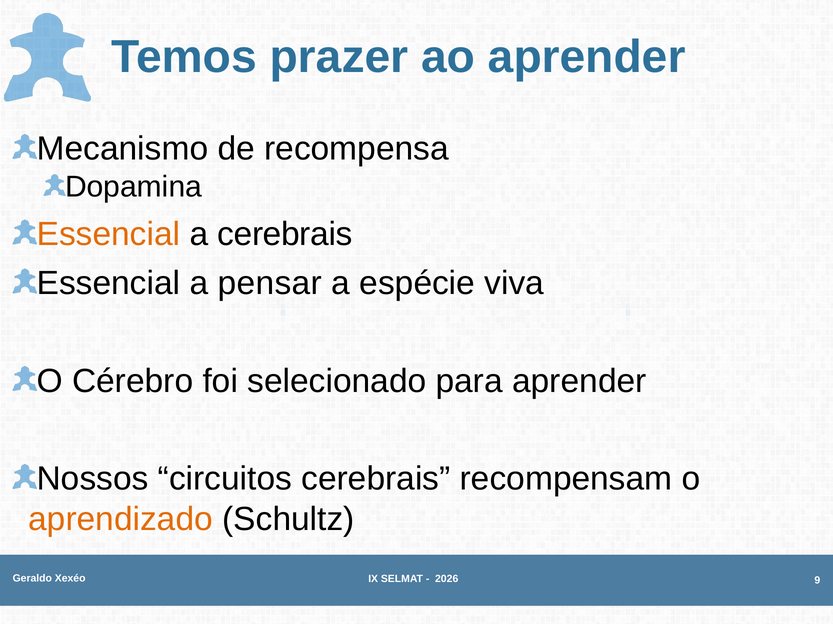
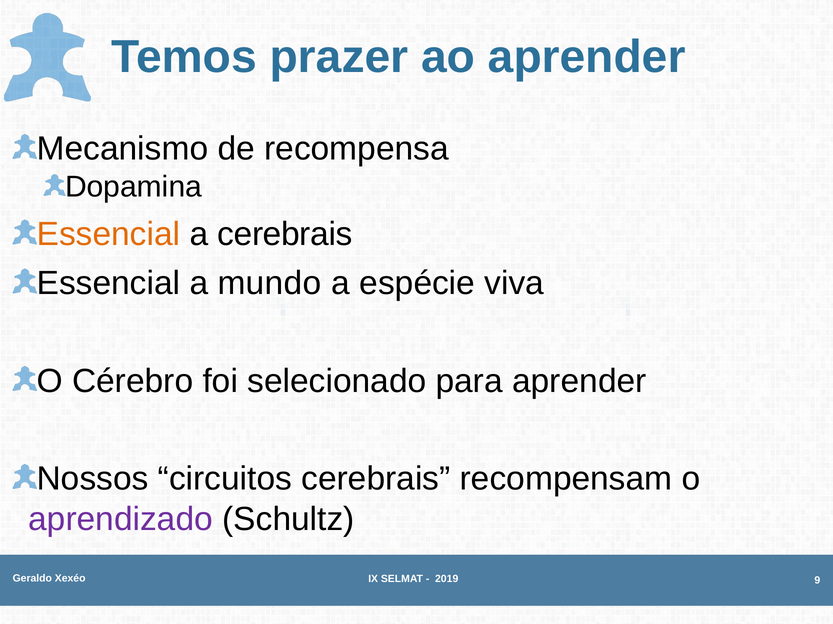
pensar: pensar -> mundo
aprendizado colour: orange -> purple
2026: 2026 -> 2019
